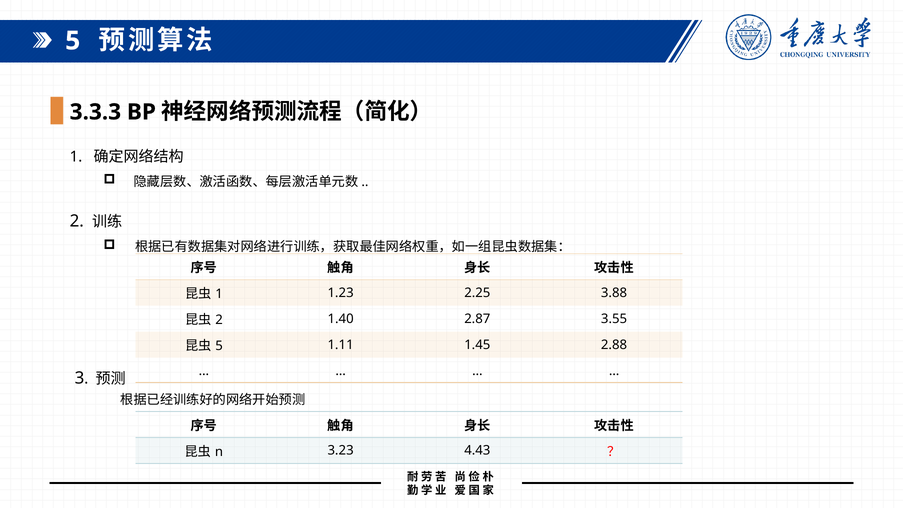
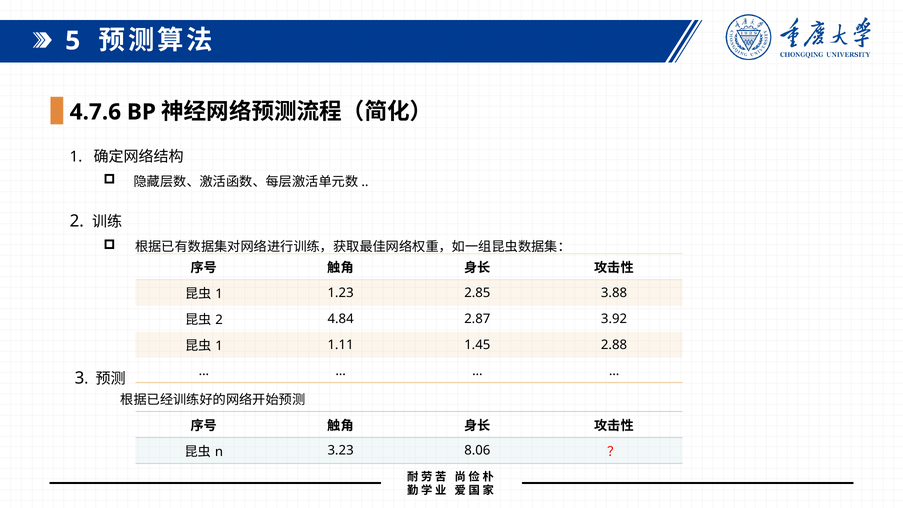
3.3.3: 3.3.3 -> 4.7.6
2.25: 2.25 -> 2.85
1.40: 1.40 -> 4.84
3.55: 3.55 -> 3.92
5 at (219, 346): 5 -> 1
4.43: 4.43 -> 8.06
